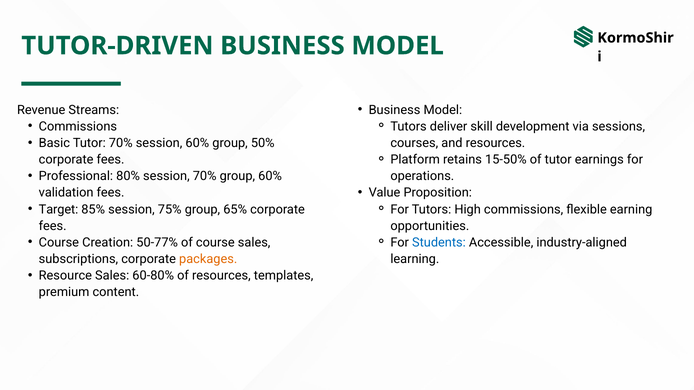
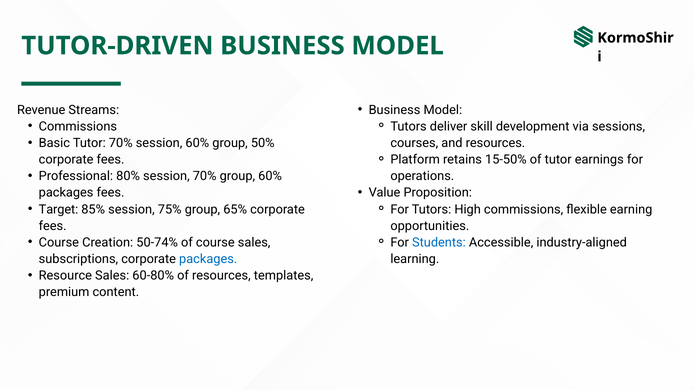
validation at (66, 193): validation -> packages
50-77%: 50-77% -> 50-74%
packages at (208, 259) colour: orange -> blue
